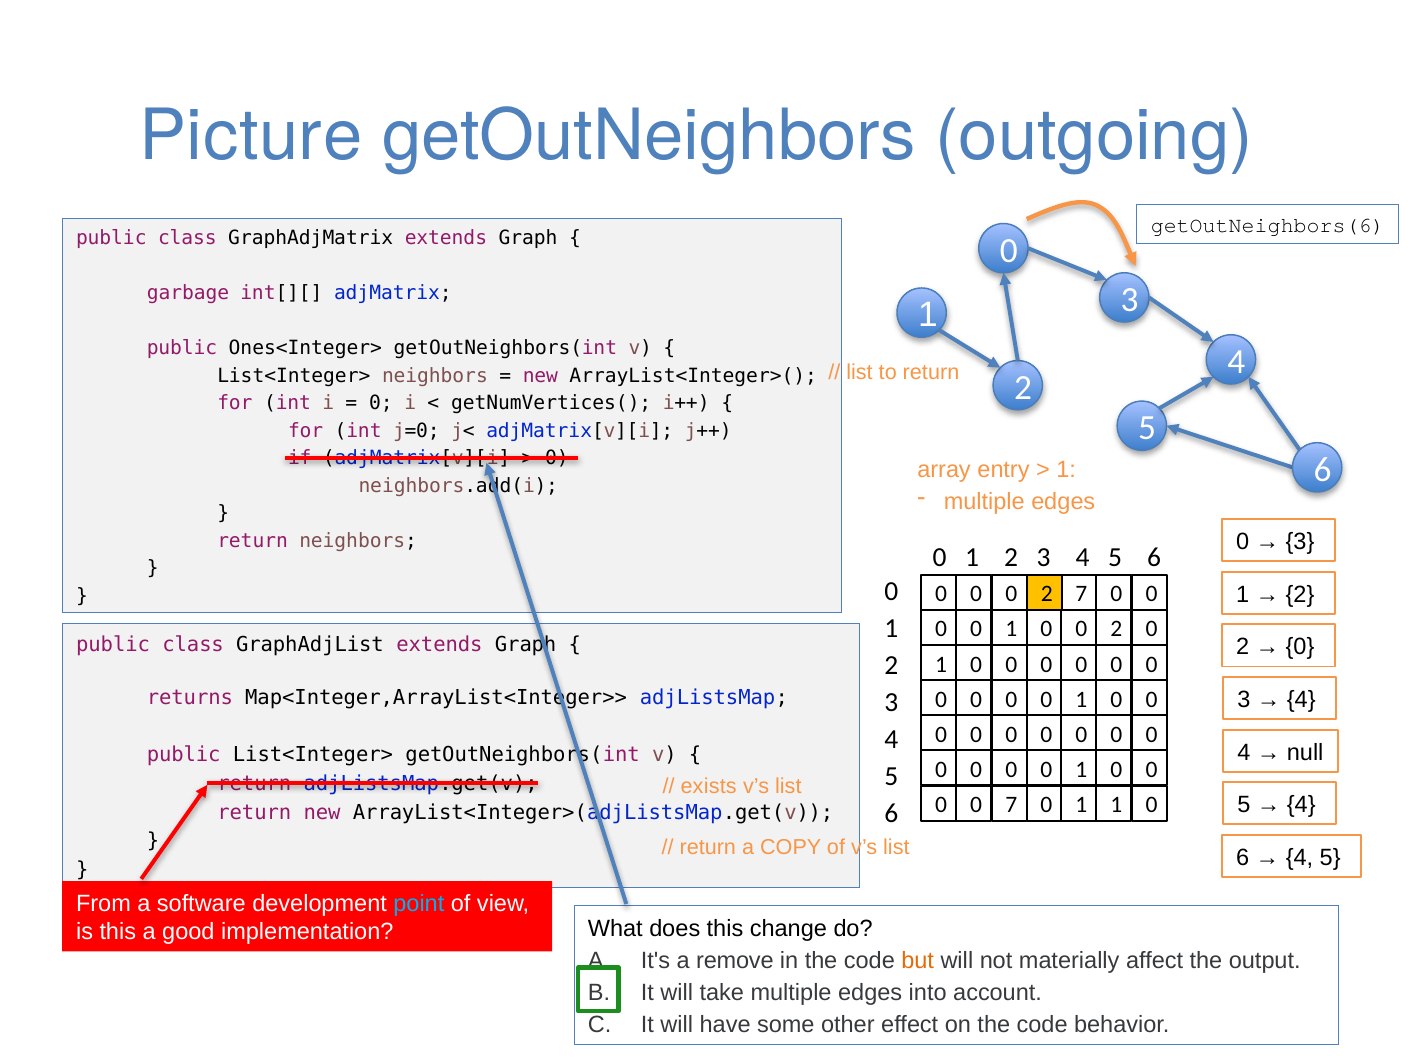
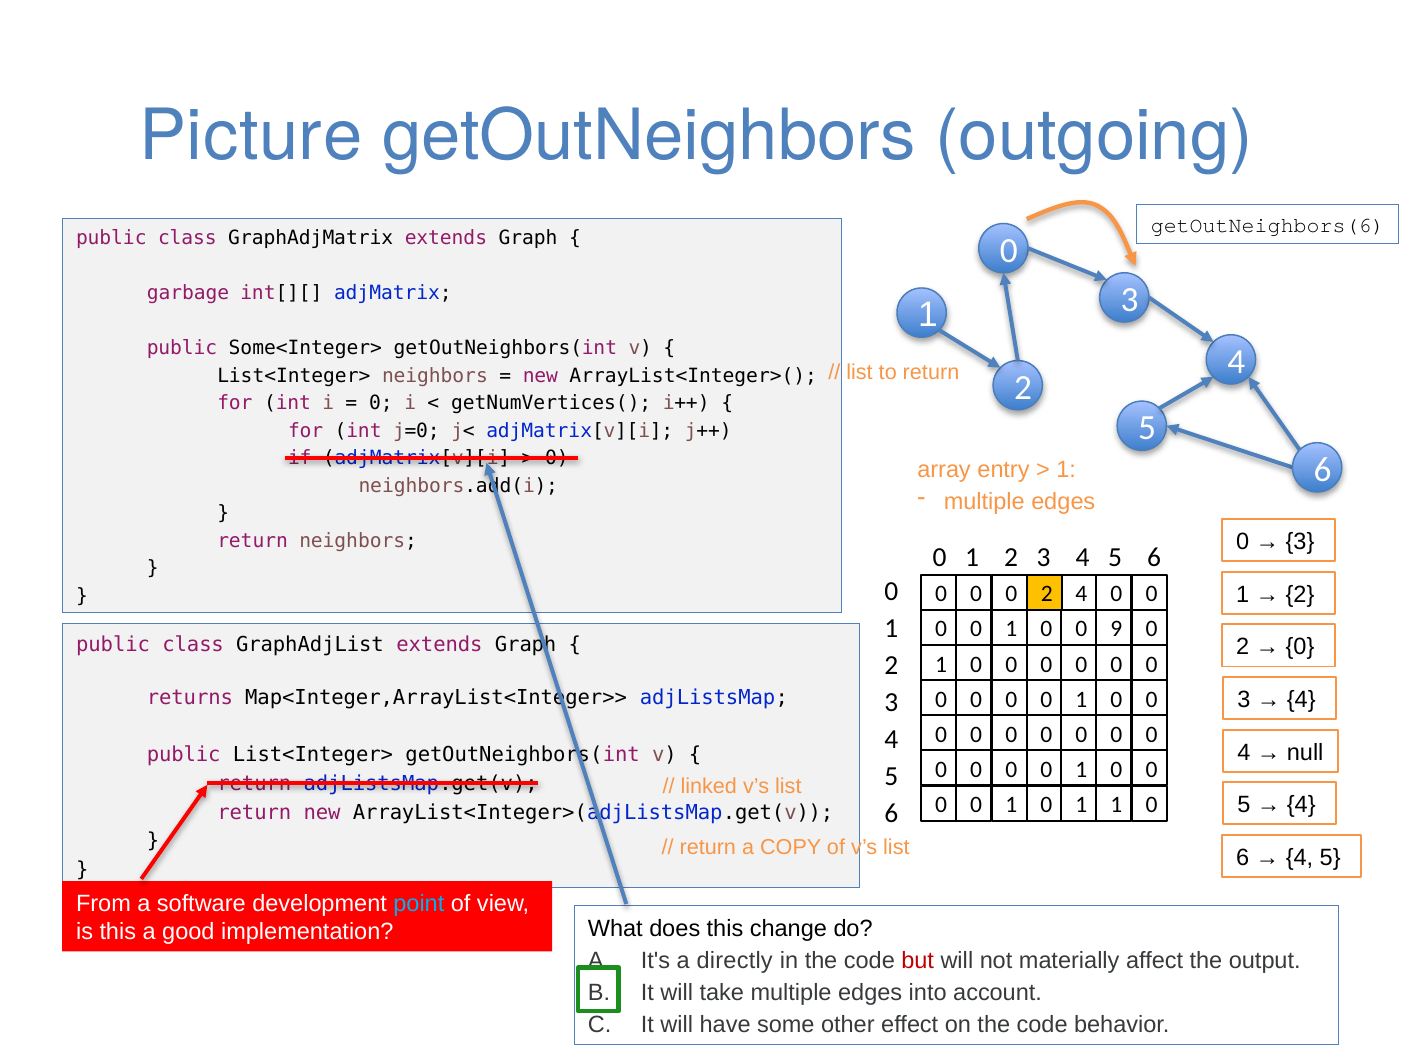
Ones<Integer>: Ones<Integer> -> Some<Integer>
7 at (1081, 594): 7 -> 4
0 2: 2 -> 9
exists: exists -> linked
7 at (1011, 805): 7 -> 1
remove: remove -> directly
but colour: orange -> red
